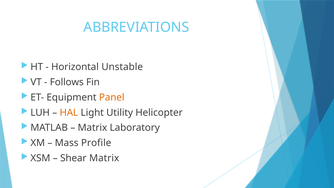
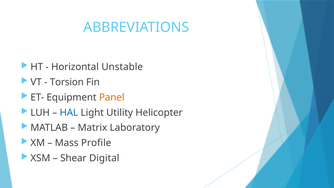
Follows: Follows -> Torsion
HAL colour: orange -> blue
Shear Matrix: Matrix -> Digital
